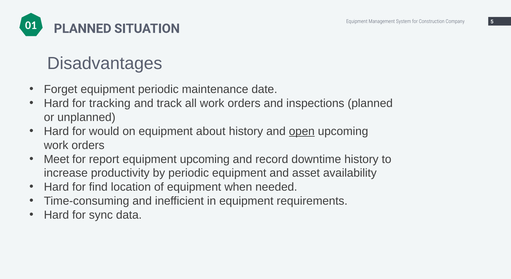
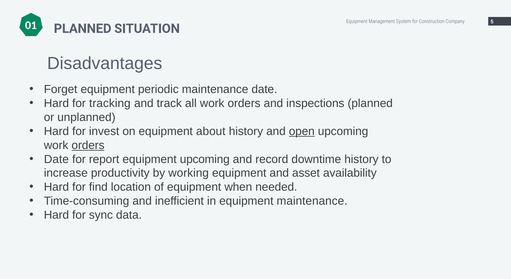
would: would -> invest
orders at (88, 145) underline: none -> present
Meet at (56, 159): Meet -> Date
by periodic: periodic -> working
equipment requirements: requirements -> maintenance
